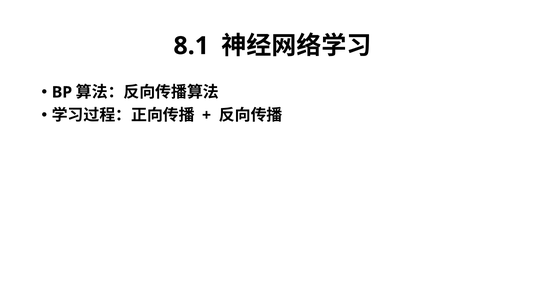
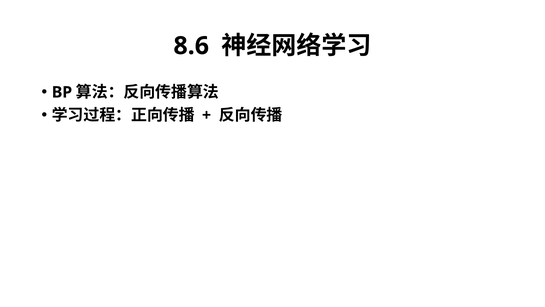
8.1: 8.1 -> 8.6
